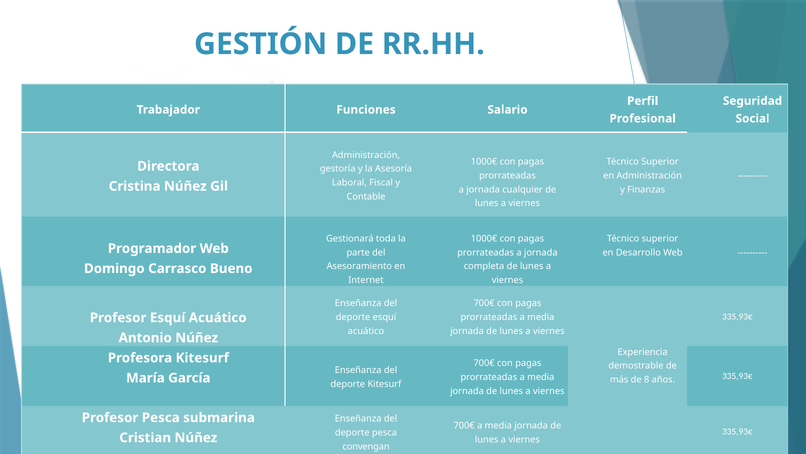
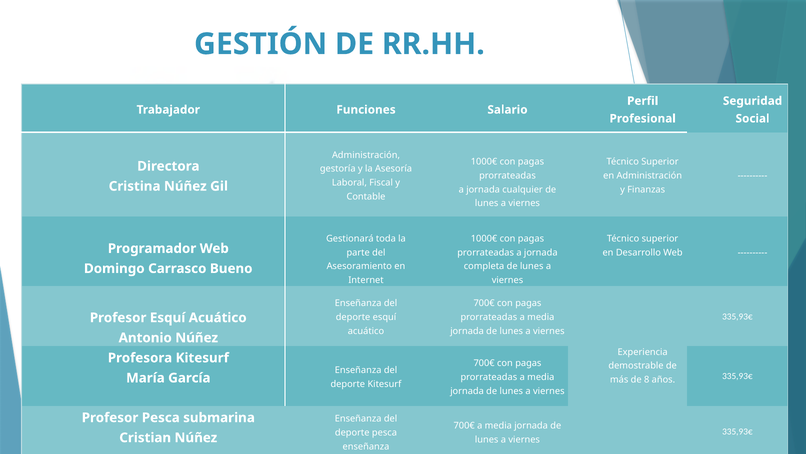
convengan at (366, 446): convengan -> enseñanza
